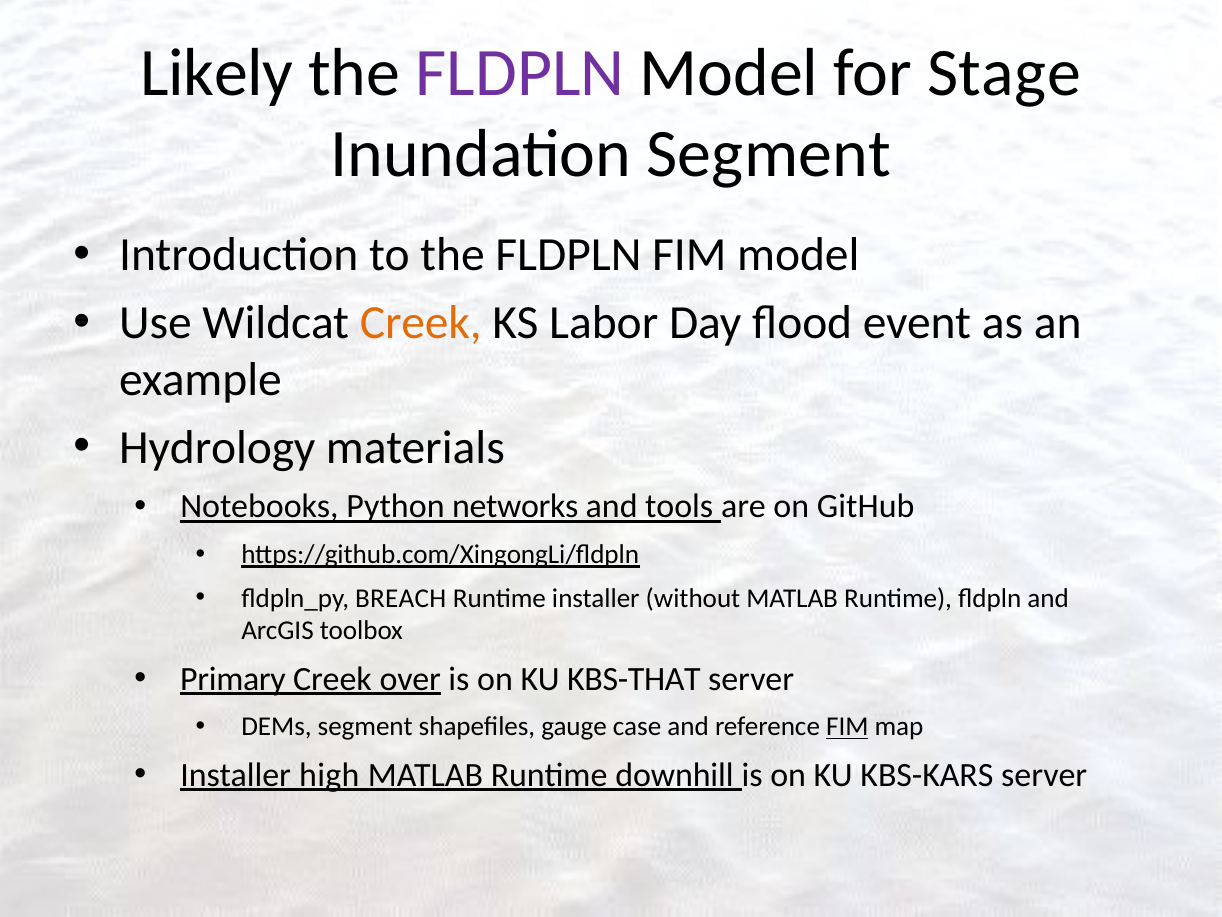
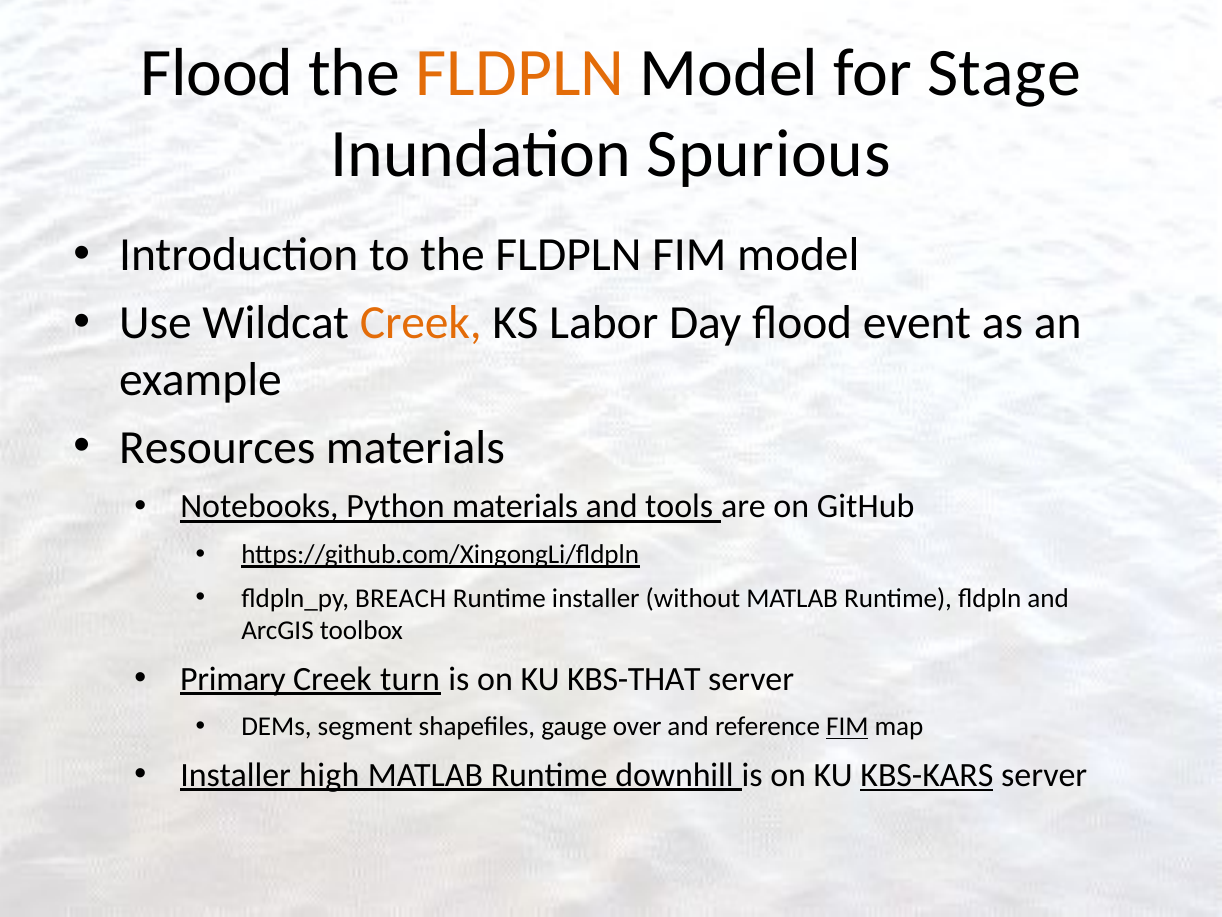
Likely at (217, 73): Likely -> Flood
FLDPLN at (520, 73) colour: purple -> orange
Inundation Segment: Segment -> Spurious
Hydrology: Hydrology -> Resources
Python networks: networks -> materials
over: over -> turn
case: case -> over
KBS-KARS underline: none -> present
